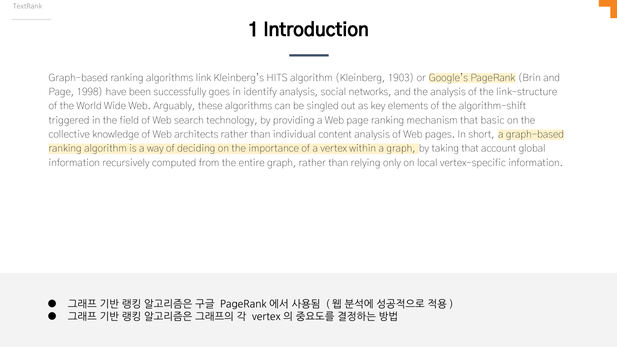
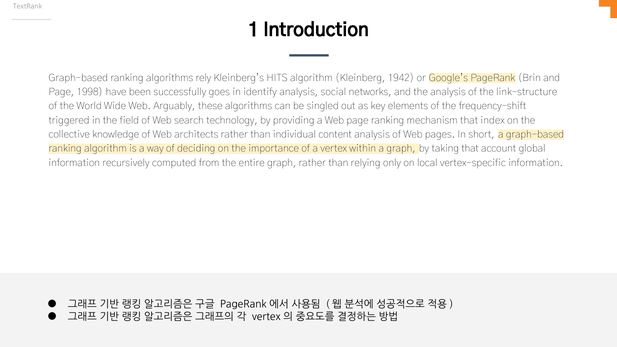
link: link -> rely
1903: 1903 -> 1942
algorithm-shift: algorithm-shift -> frequency-shift
basic: basic -> index
